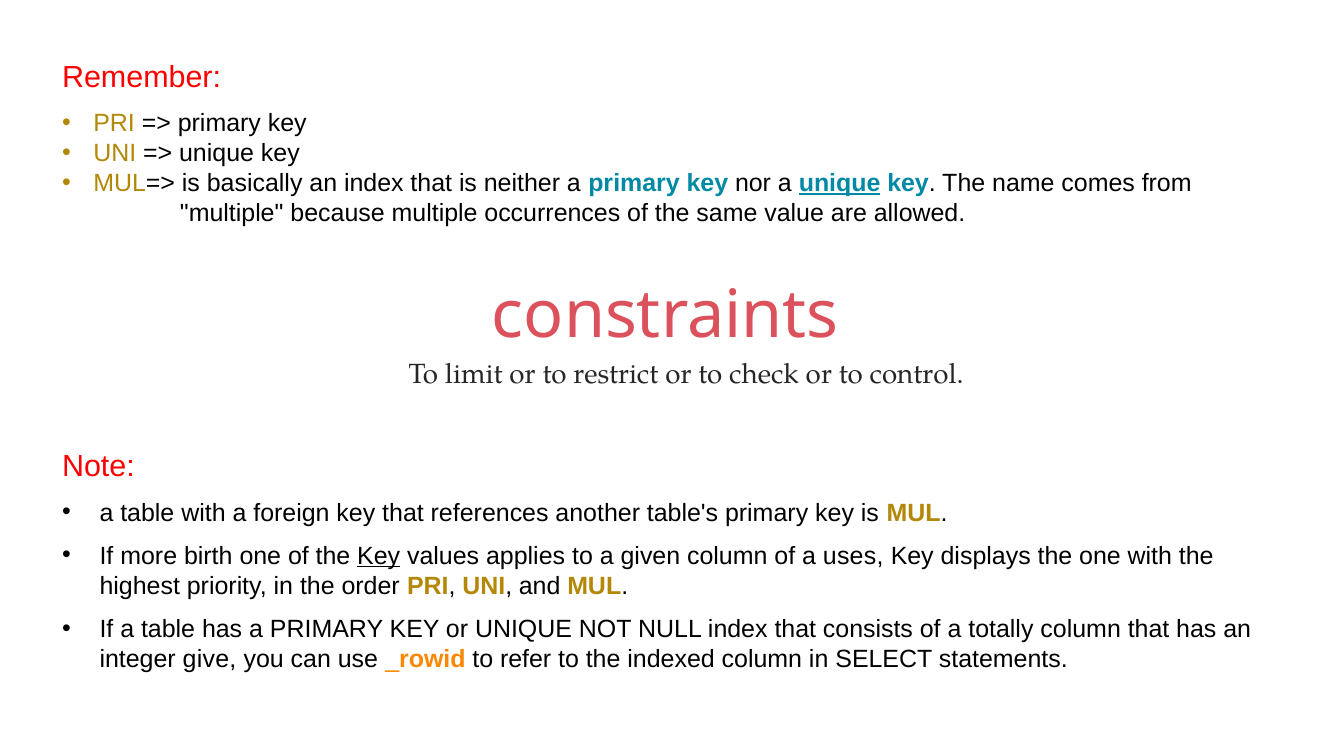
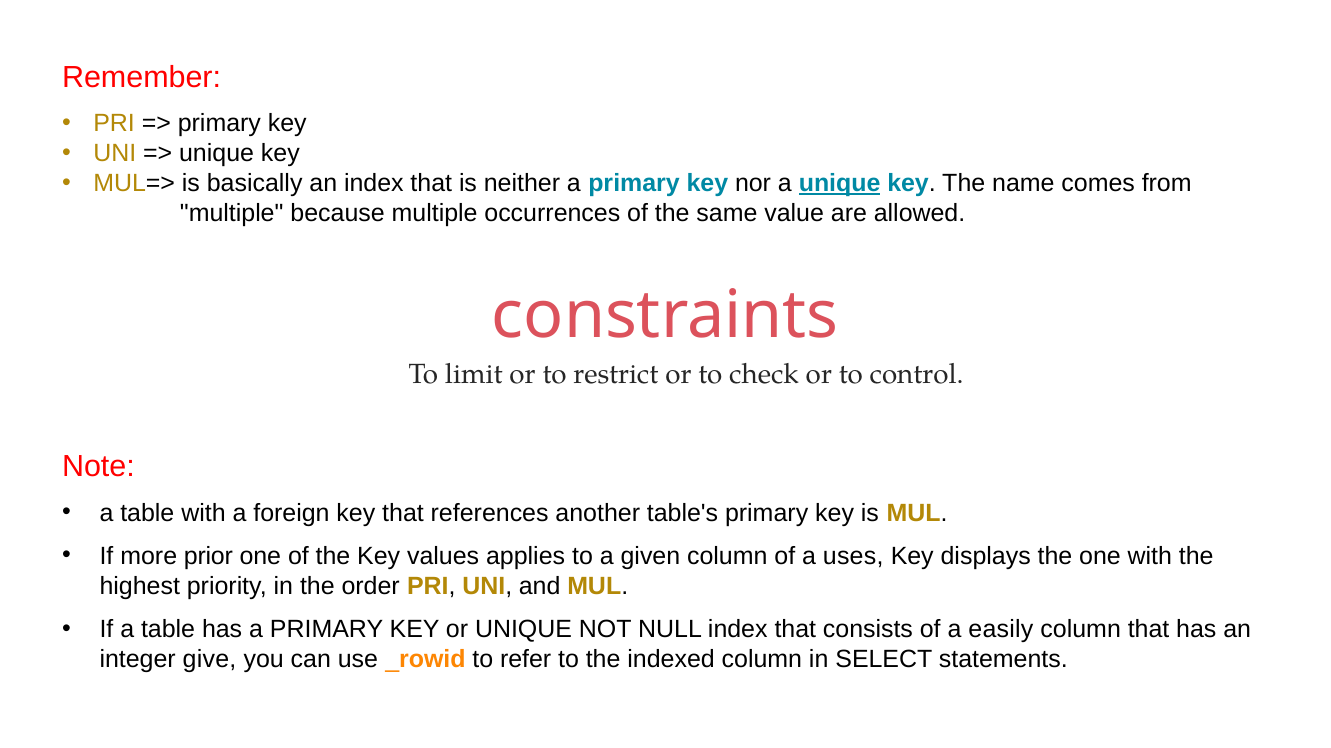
birth: birth -> prior
Key at (379, 557) underline: present -> none
totally: totally -> easily
